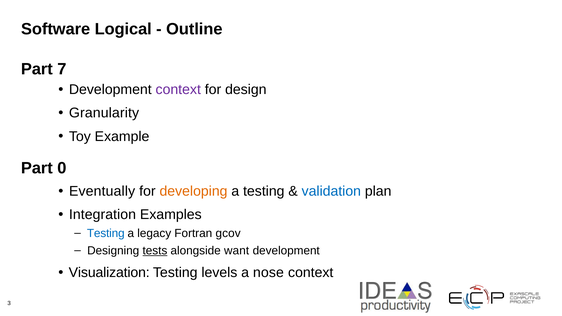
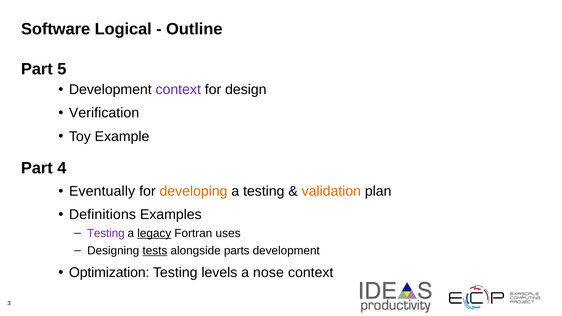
7: 7 -> 5
Granularity: Granularity -> Verification
0: 0 -> 4
validation colour: blue -> orange
Integration: Integration -> Definitions
Testing at (106, 233) colour: blue -> purple
legacy underline: none -> present
gcov: gcov -> uses
want: want -> parts
Visualization: Visualization -> Optimization
